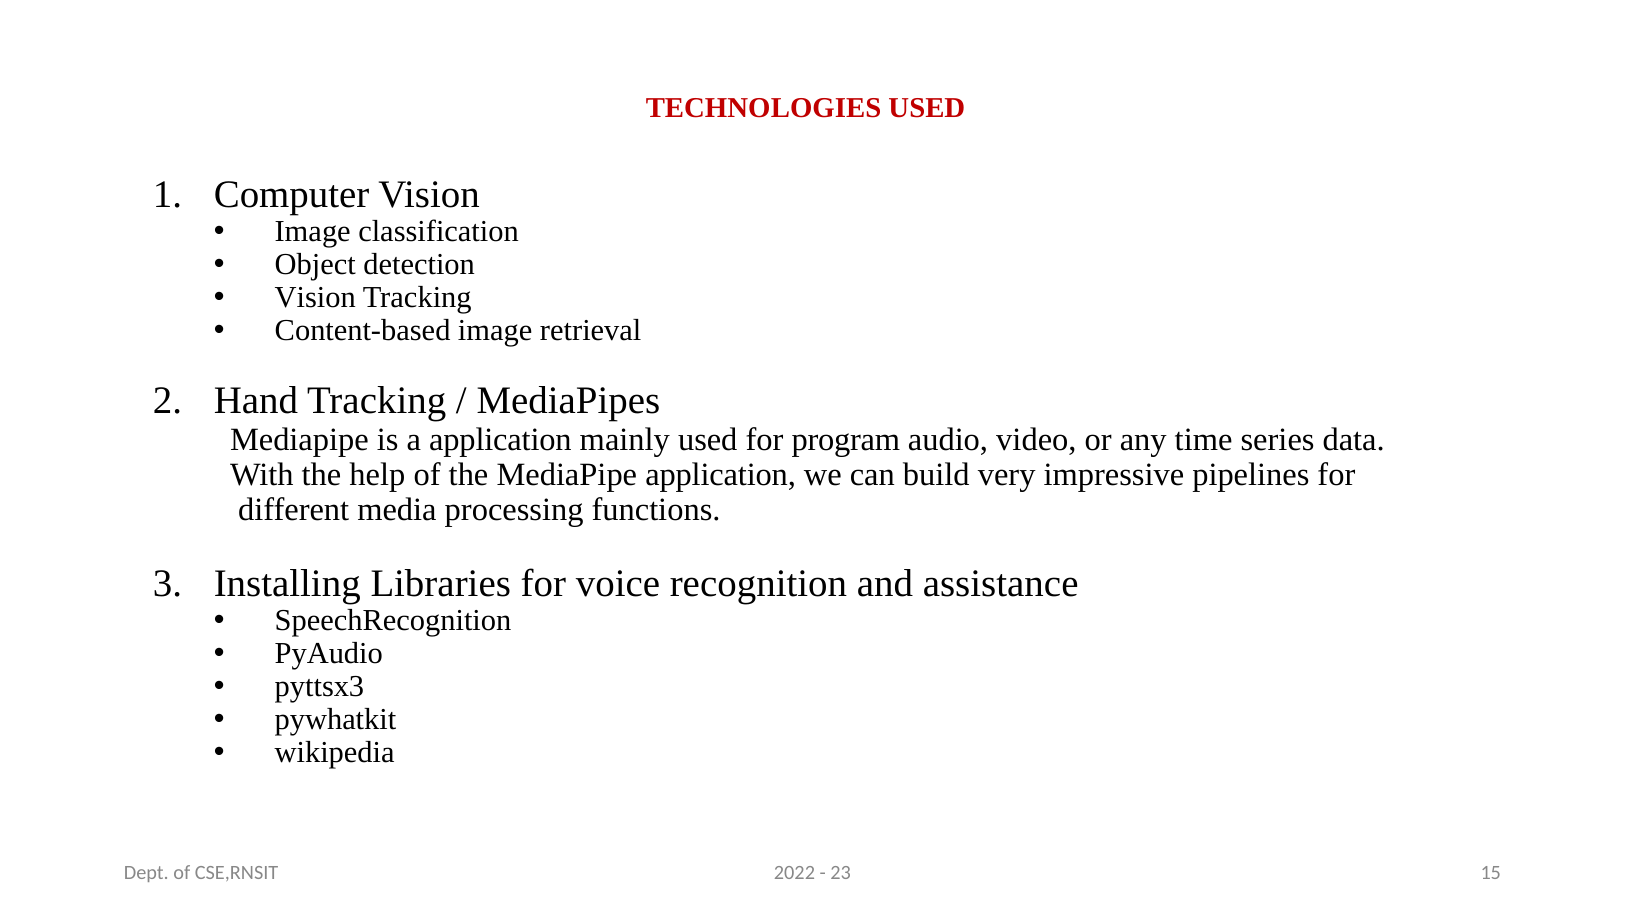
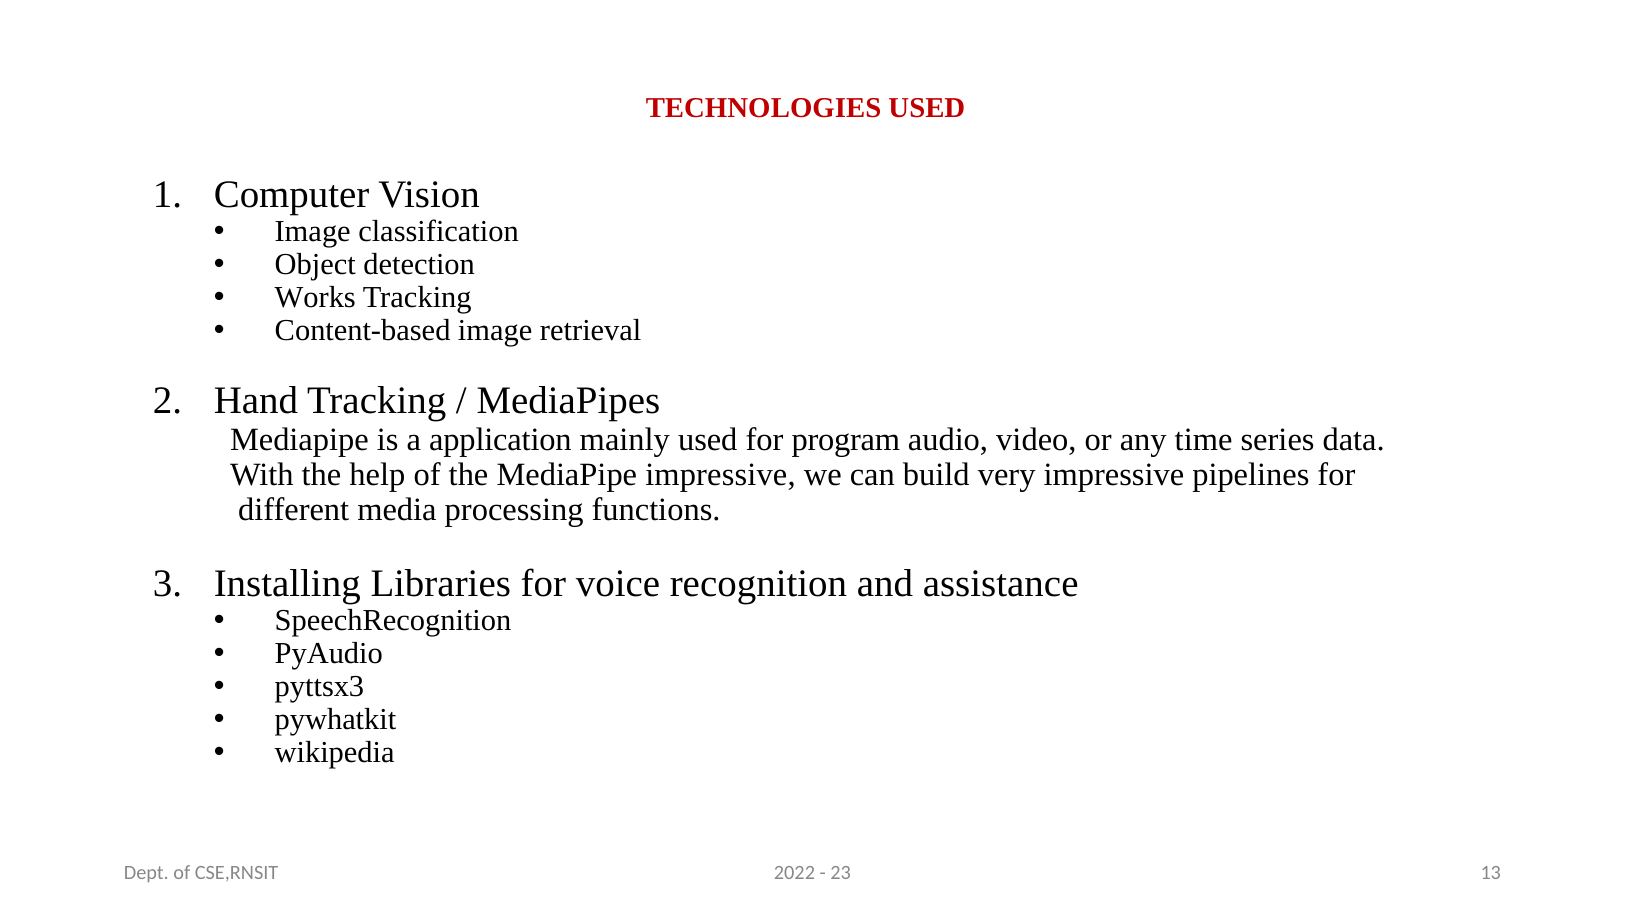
Vision at (315, 298): Vision -> Works
MediaPipe application: application -> impressive
15: 15 -> 13
